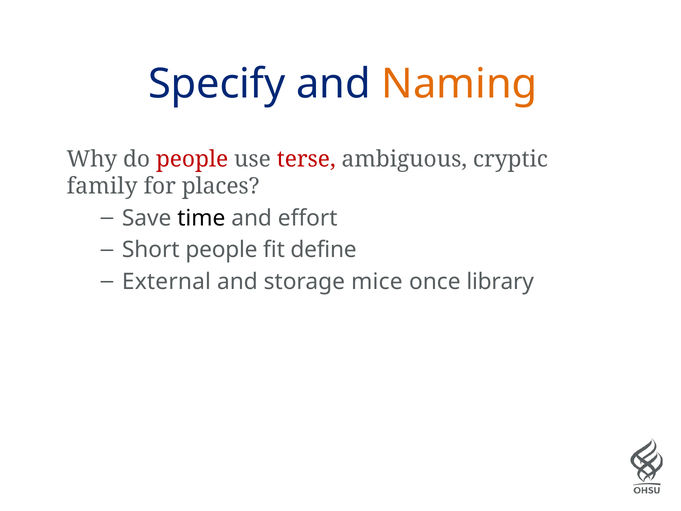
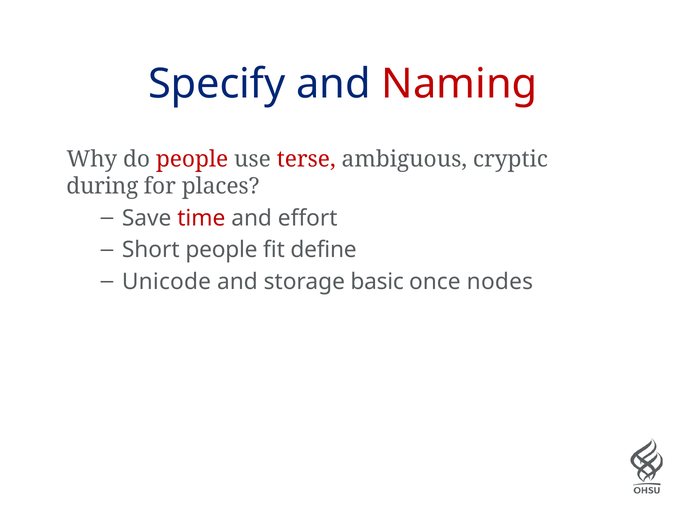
Naming colour: orange -> red
family: family -> during
time colour: black -> red
External: External -> Unicode
mice: mice -> basic
library: library -> nodes
